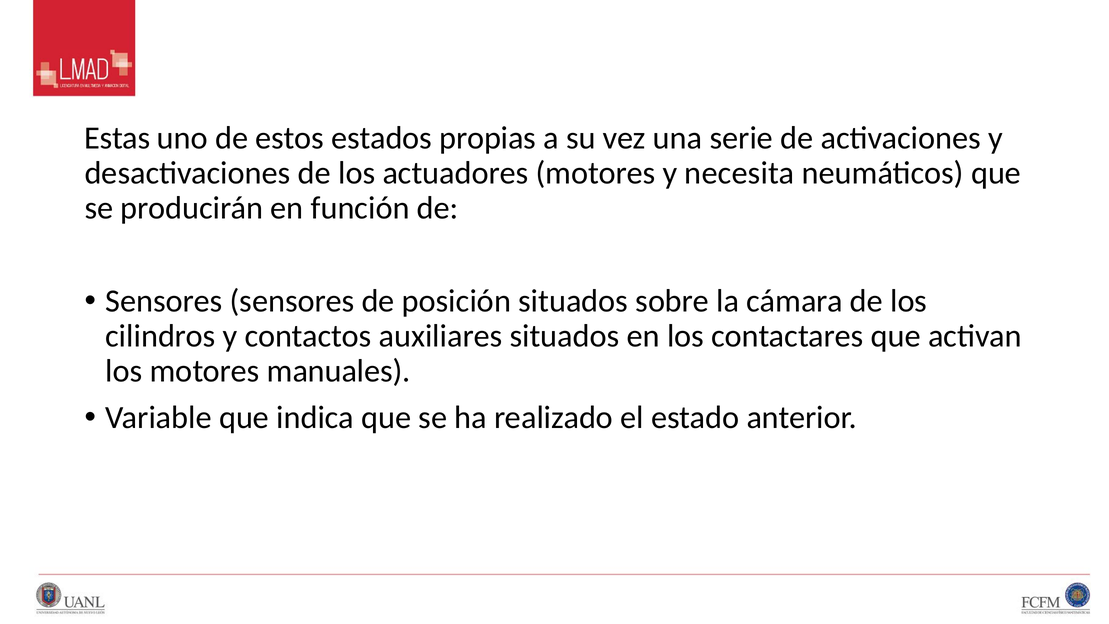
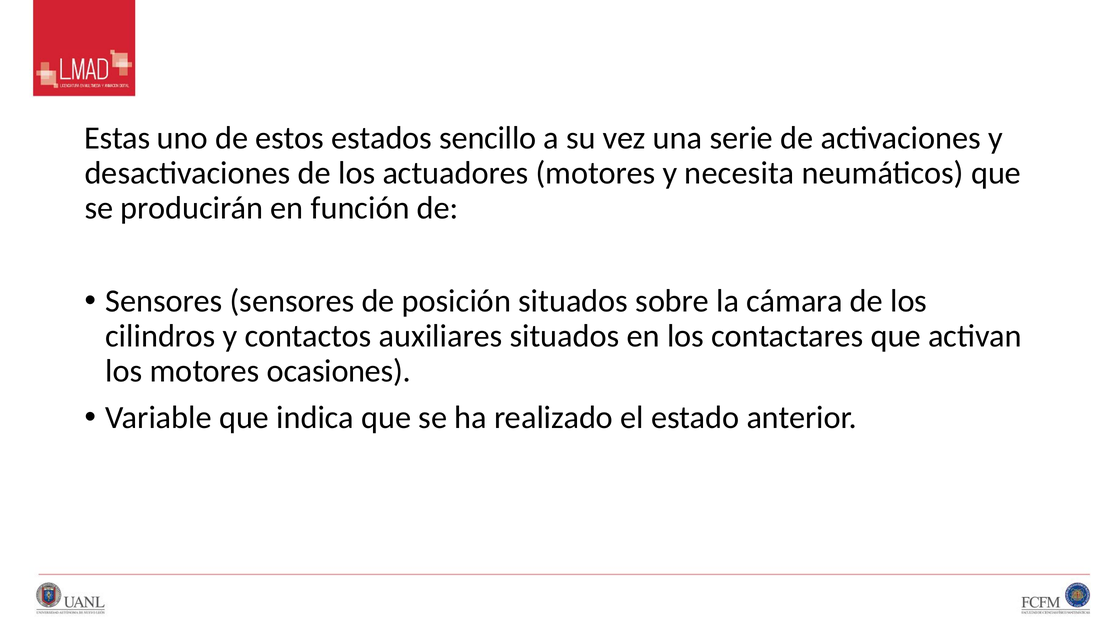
propias: propias -> sencillo
manuales: manuales -> ocasiones
